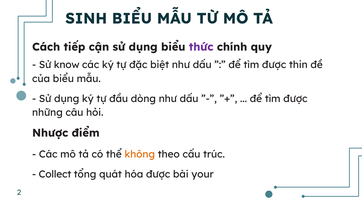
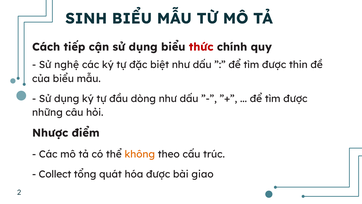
thức colour: purple -> red
know: know -> nghệ
your: your -> giao
